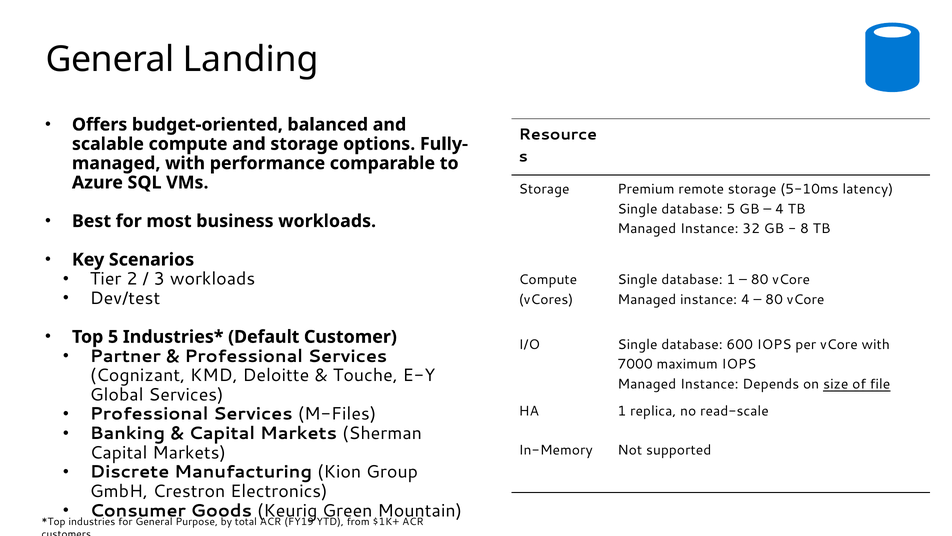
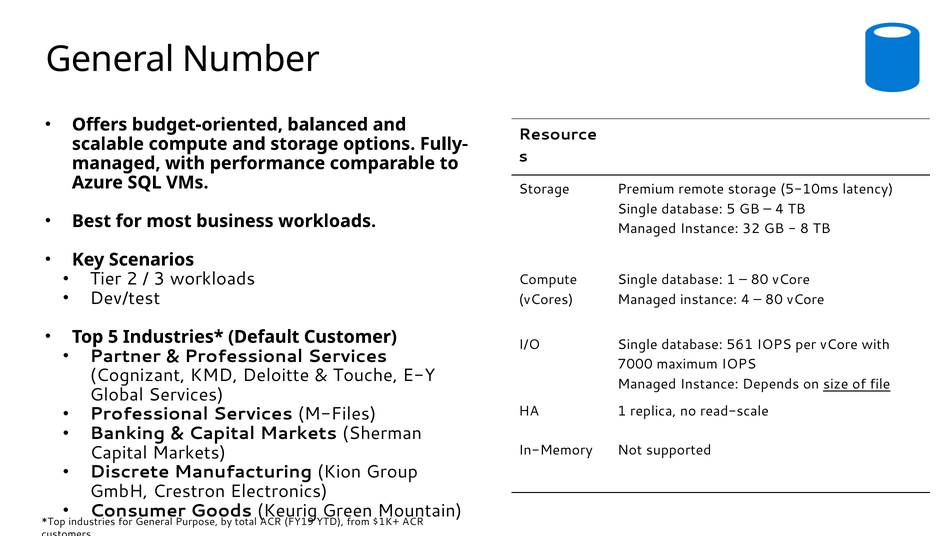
Landing: Landing -> Number
600: 600 -> 561
